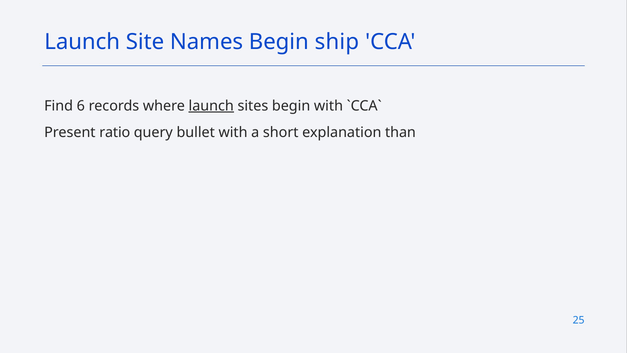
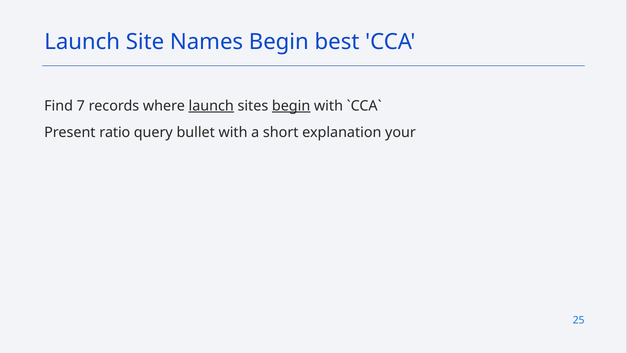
ship: ship -> best
6: 6 -> 7
begin at (291, 106) underline: none -> present
than: than -> your
